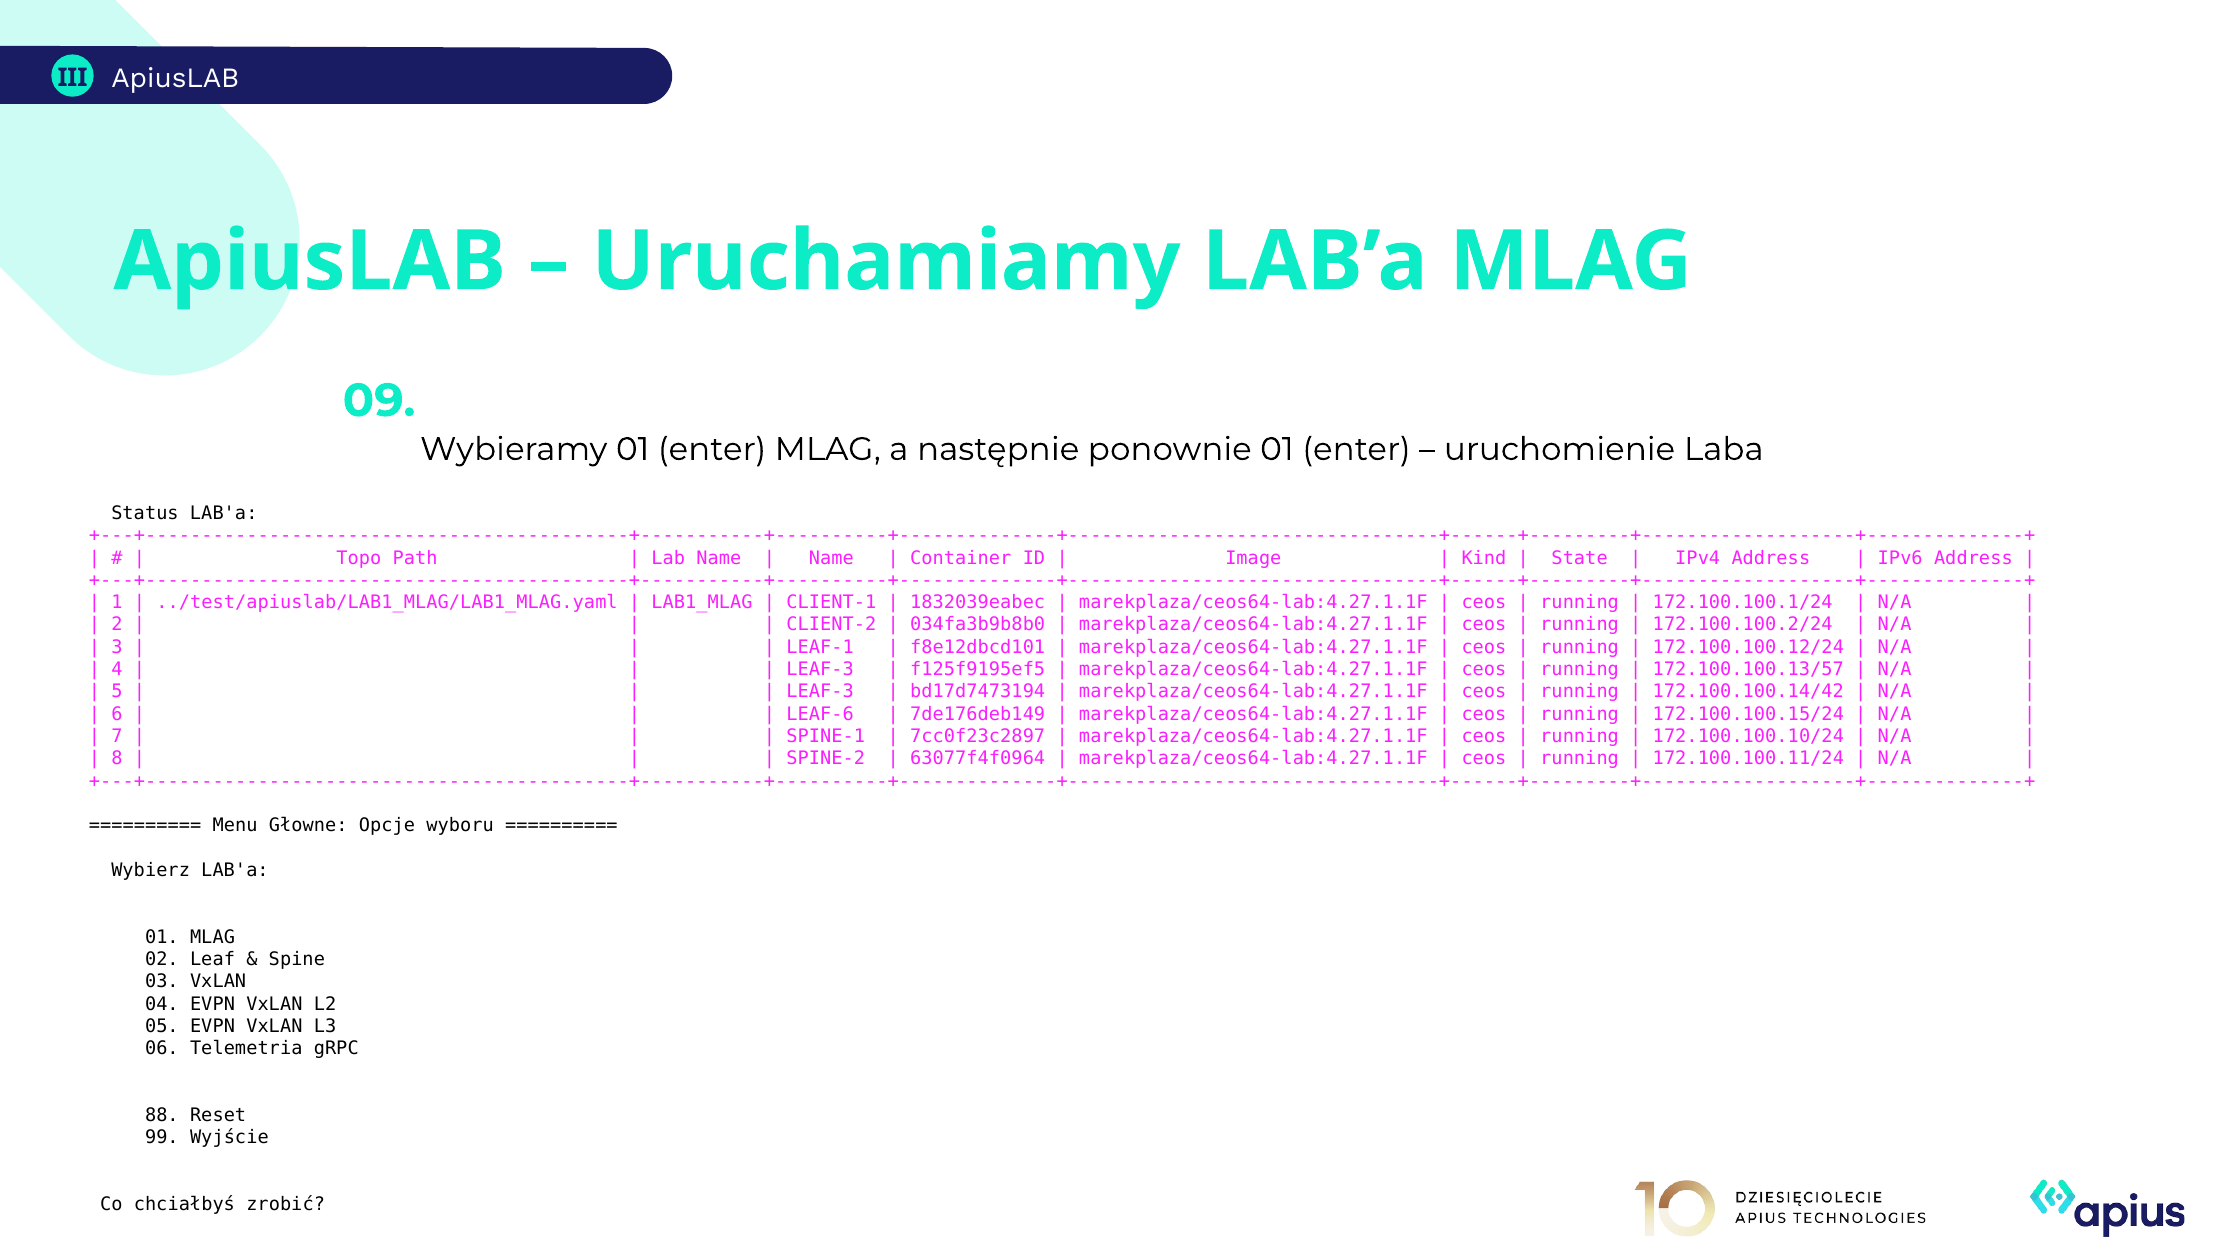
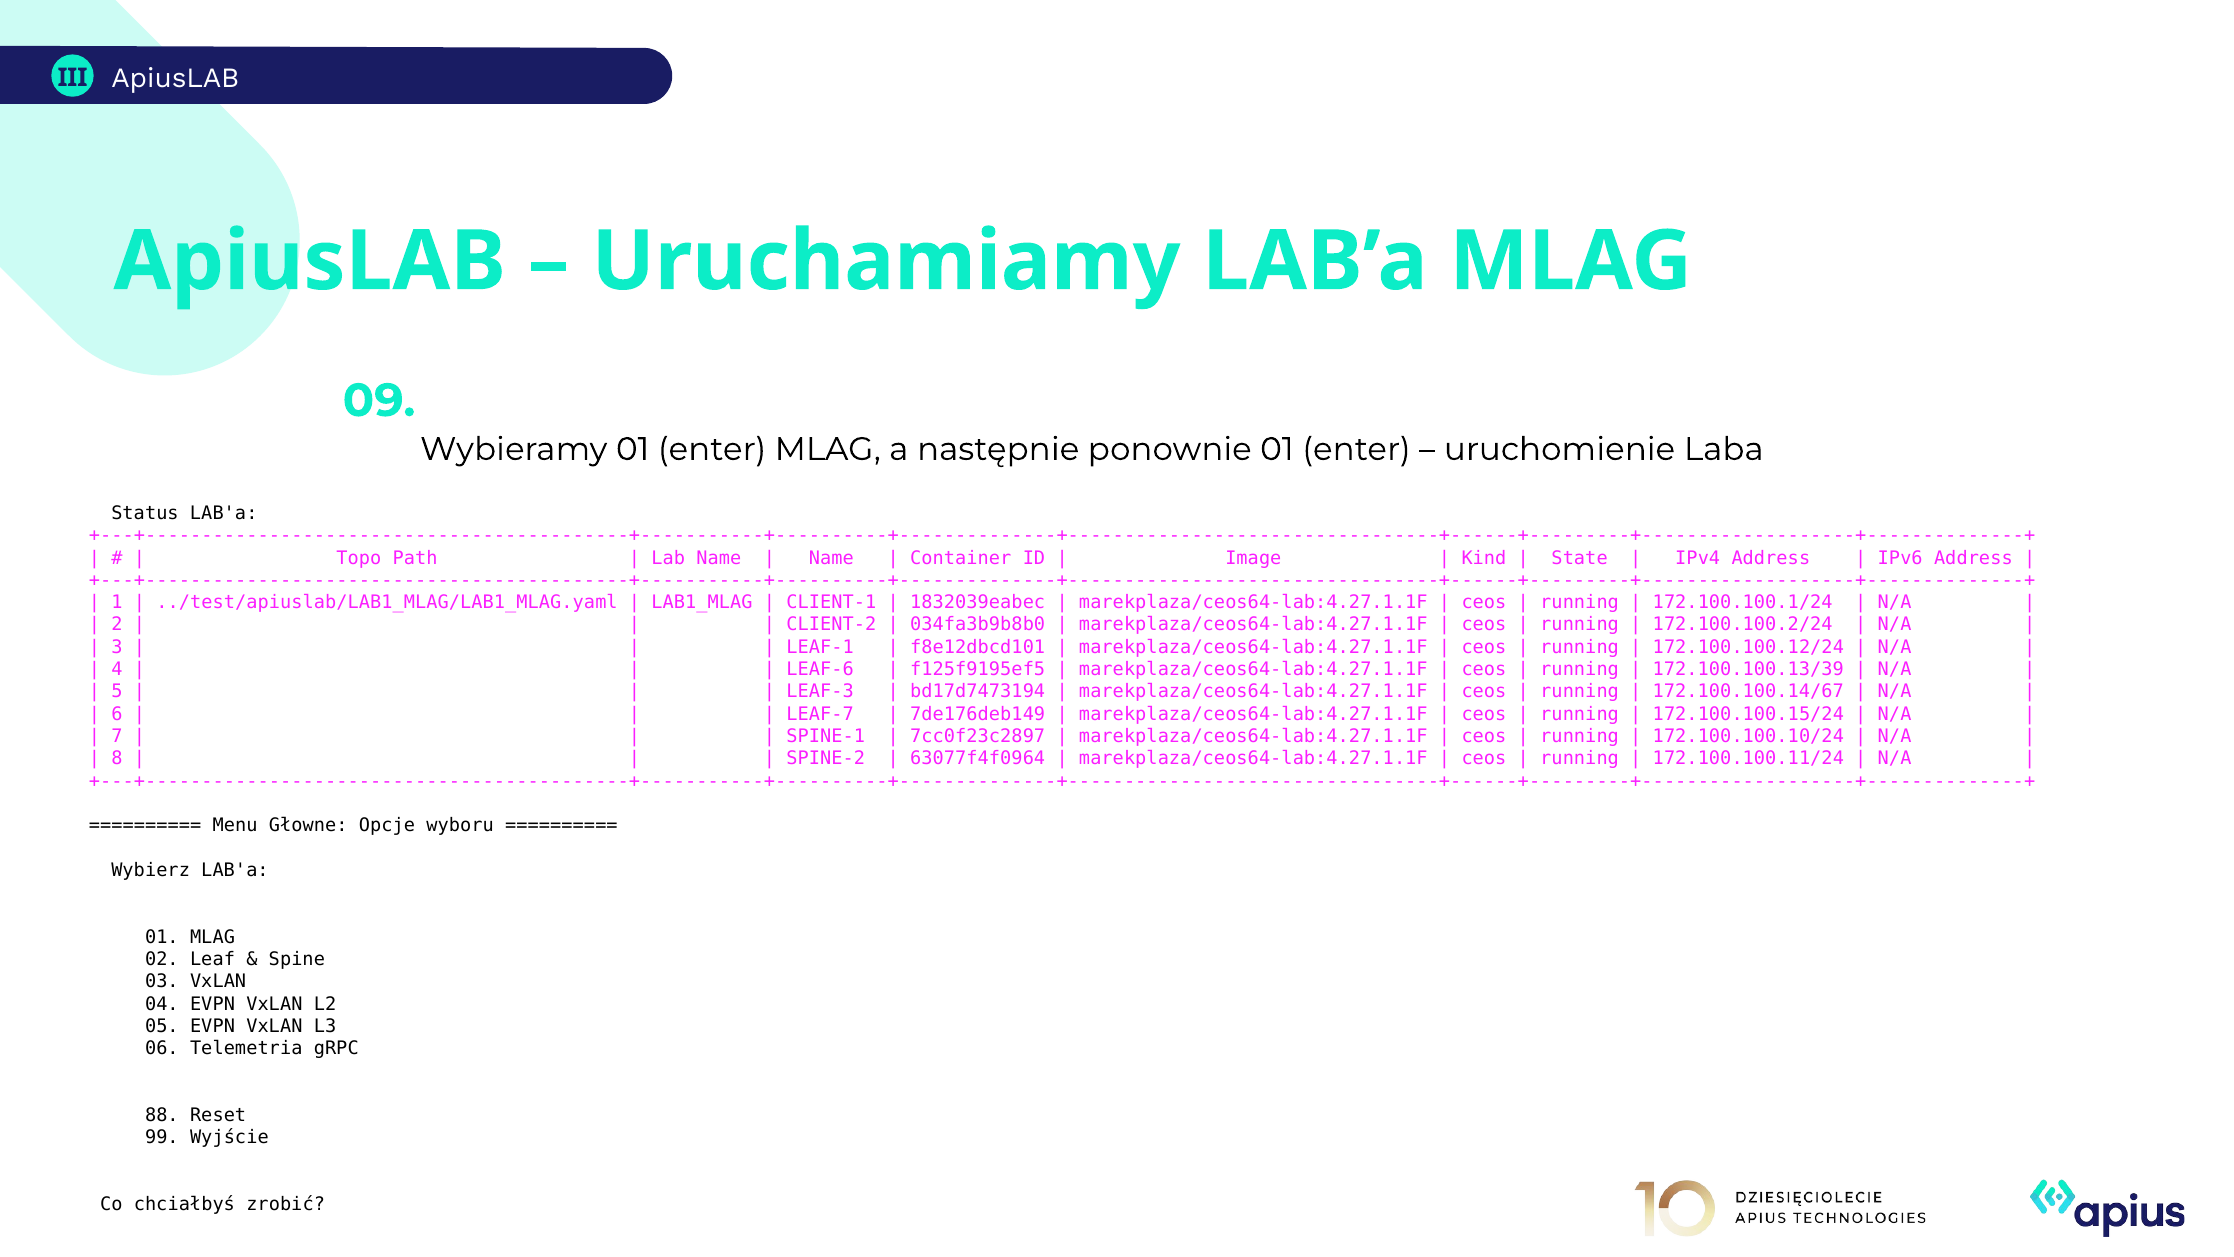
LEAF-3 at (820, 669): LEAF-3 -> LEAF-6
172.100.100.13/57: 172.100.100.13/57 -> 172.100.100.13/39
172.100.100.14/42: 172.100.100.14/42 -> 172.100.100.14/67
LEAF-6: LEAF-6 -> LEAF-7
